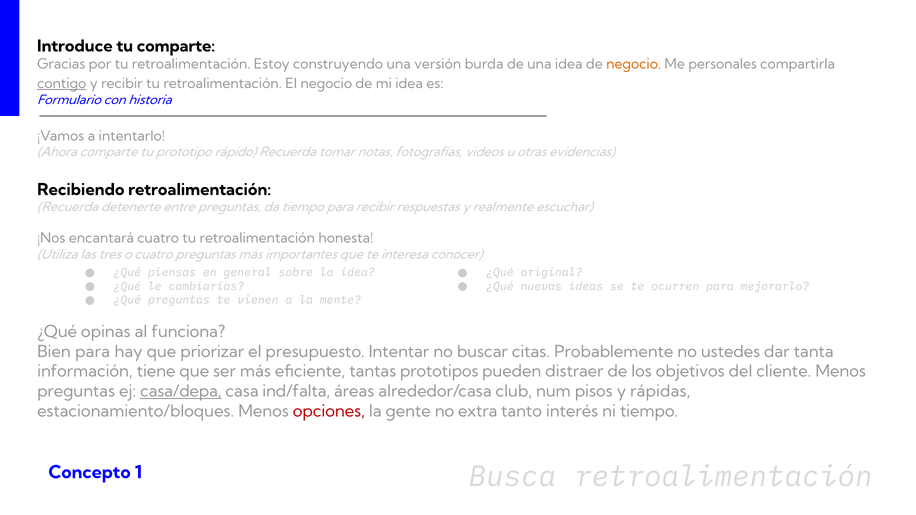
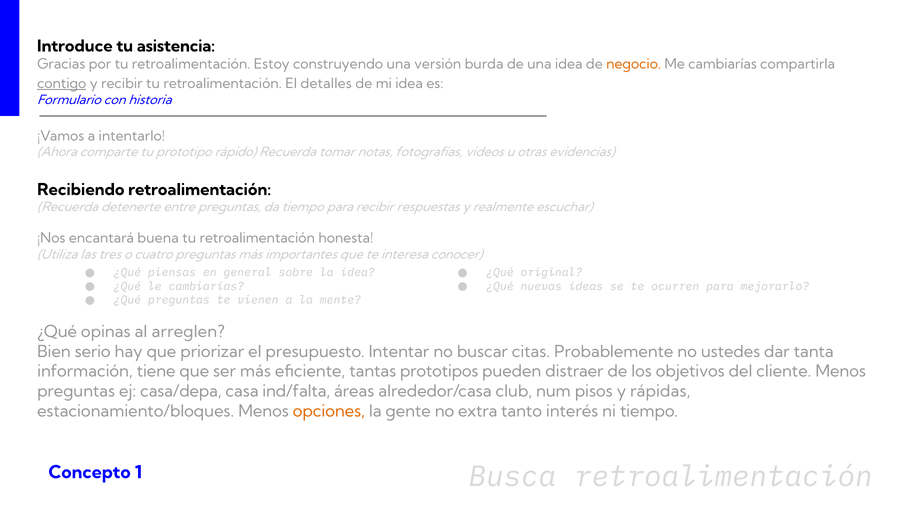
tu comparte: comparte -> asistencia
Me personales: personales -> cambiarías
El negocio: negocio -> detalles
encantará cuatro: cuatro -> buena
funciona: funciona -> arreglen
Bien para: para -> serio
casa/depa underline: present -> none
opciones colour: red -> orange
